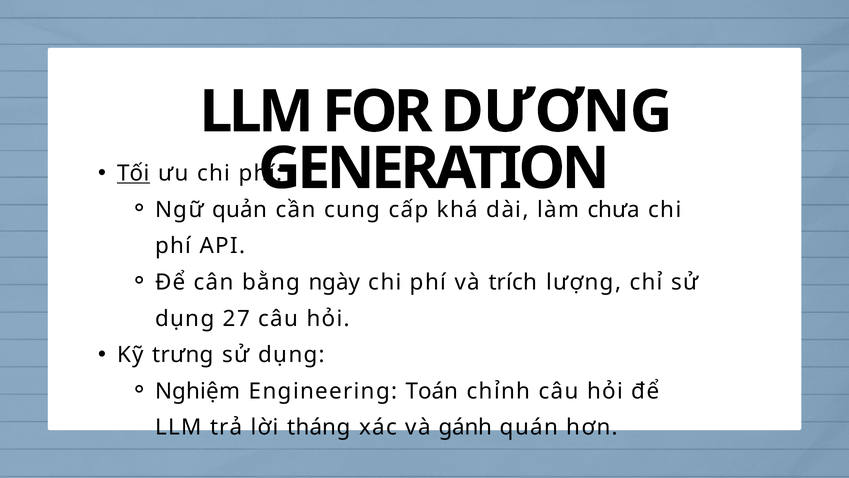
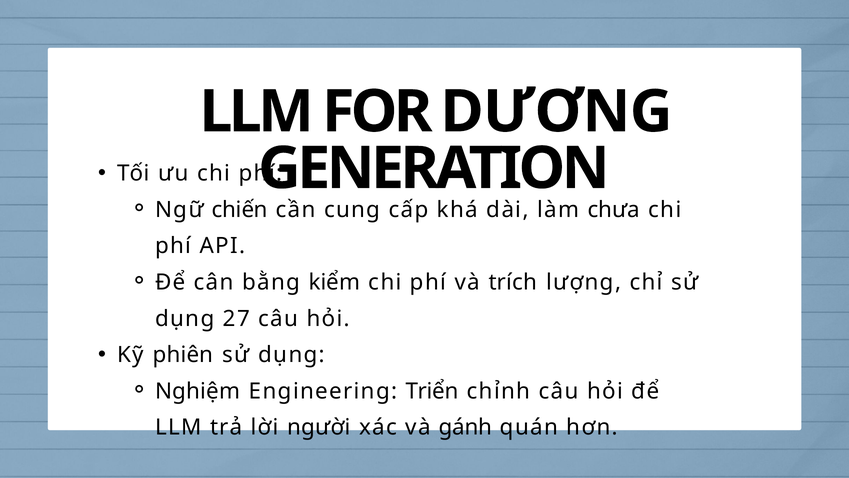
Tối underline: present -> none
quản: quản -> chiến
ngày: ngày -> kiểm
trưng: trưng -> phiên
Toán: Toán -> Triển
tháng: tháng -> người
